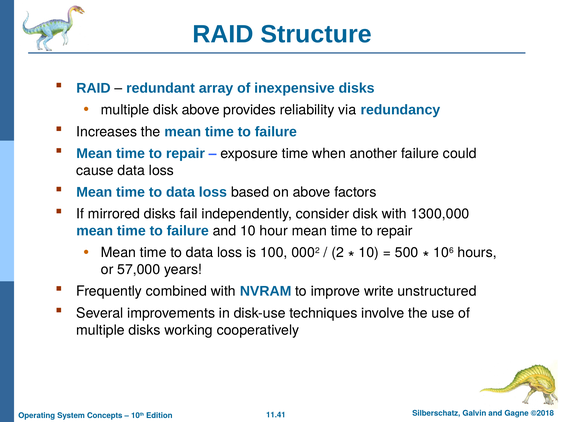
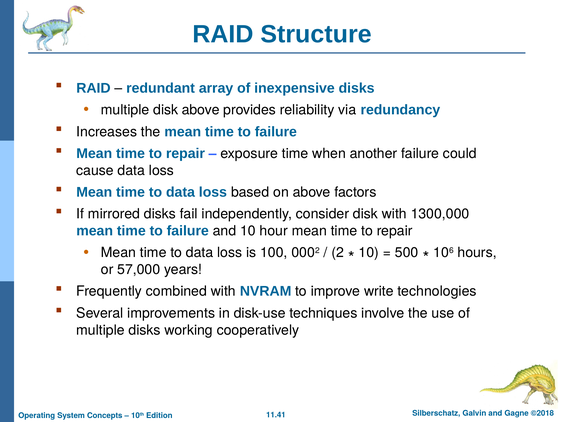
unstructured: unstructured -> technologies
